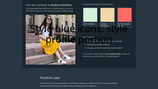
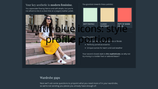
Style at (41, 29): Style -> With
